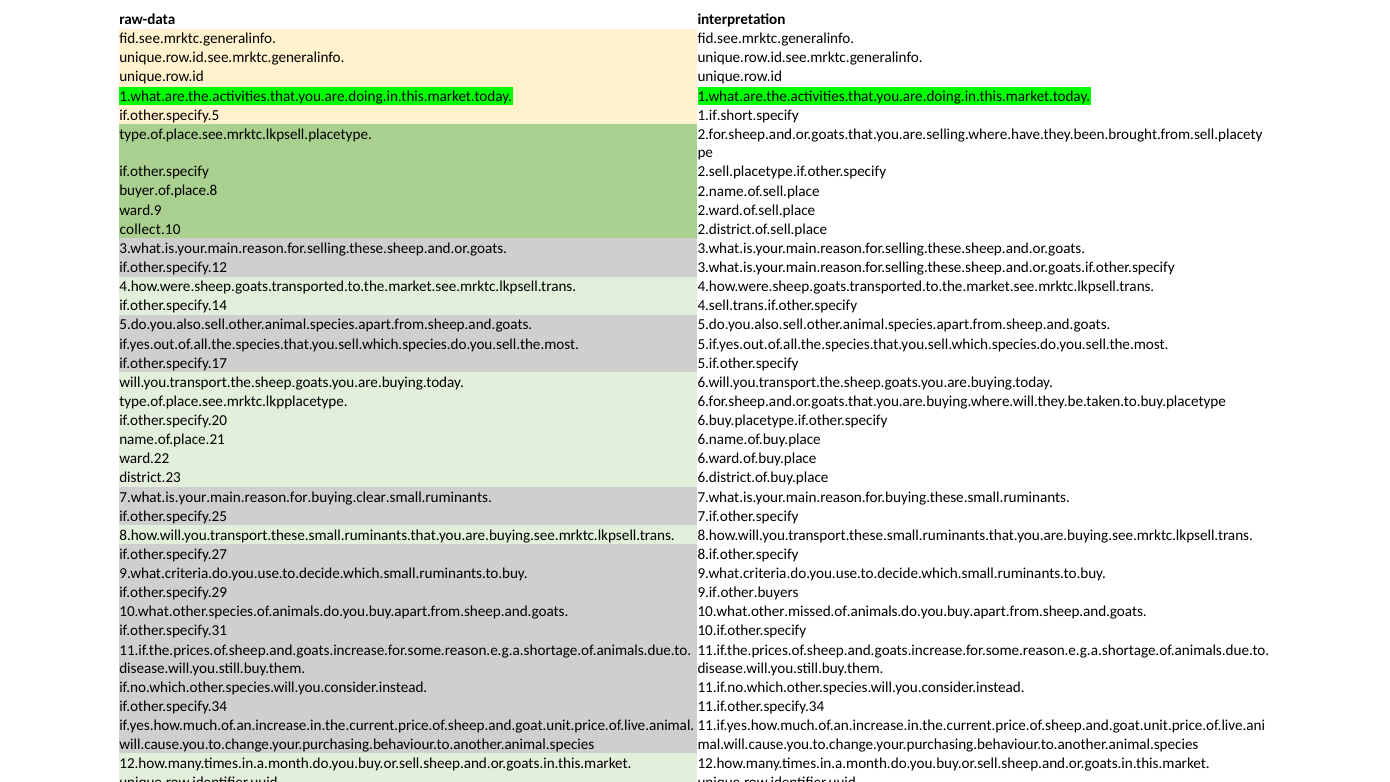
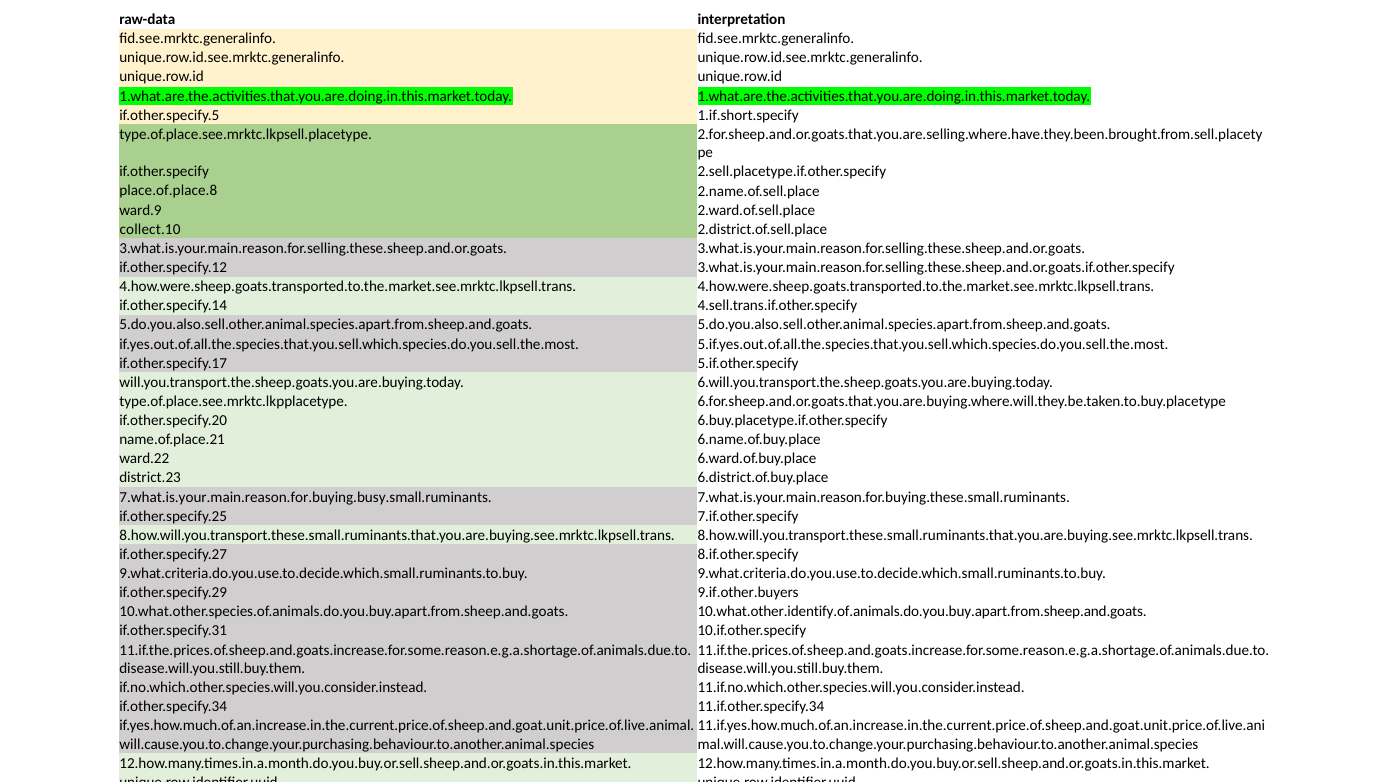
buyer.of.place.8: buyer.of.place.8 -> place.of.place.8
7.what.is.your.main.reason.for.buying.clear.small.ruminants: 7.what.is.your.main.reason.for.buying.clear.small.ruminants -> 7.what.is.your.main.reason.for.buying.busy.small.ruminants
10.what.other.missed.of.animals.do.you.buy.apart.from.sheep.and.goats: 10.what.other.missed.of.animals.do.you.buy.apart.from.sheep.and.goats -> 10.what.other.identify.of.animals.do.you.buy.apart.from.sheep.and.goats
